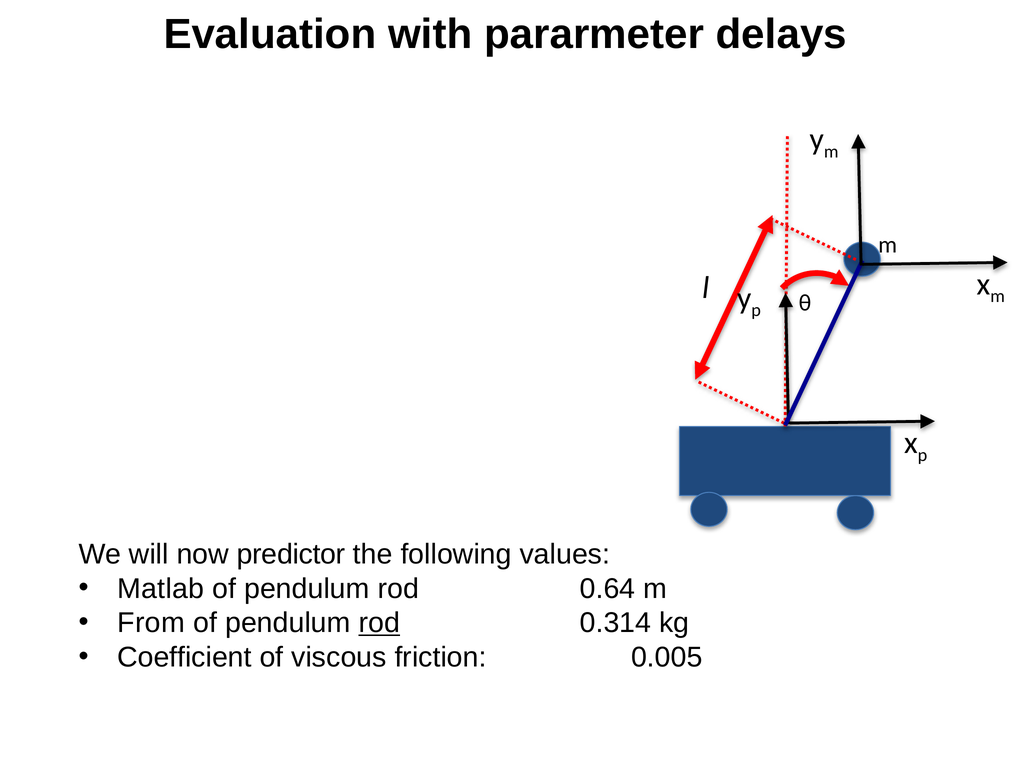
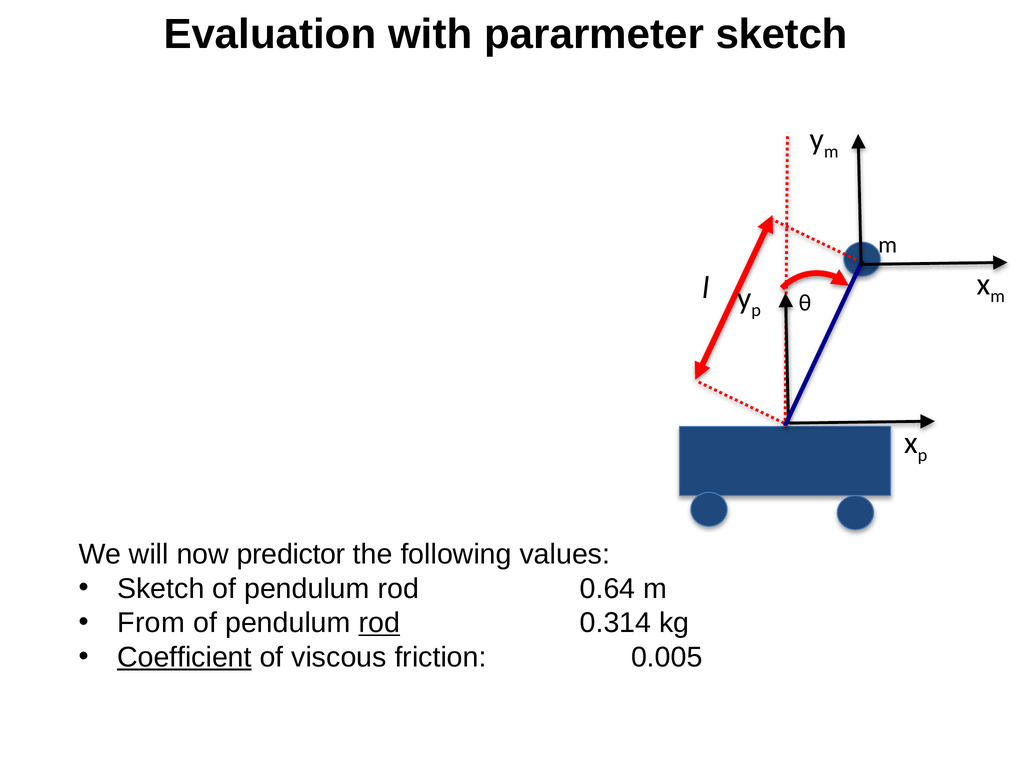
pararmeter delays: delays -> sketch
Matlab at (161, 589): Matlab -> Sketch
Coefficient underline: none -> present
